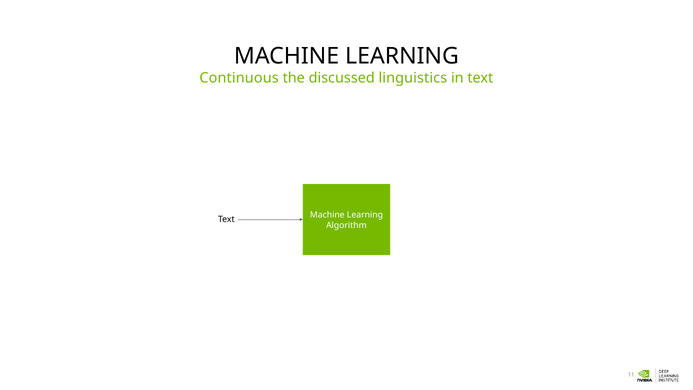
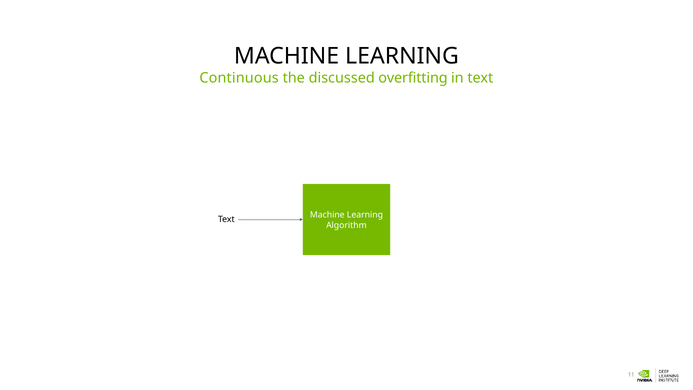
linguistics: linguistics -> overfitting
